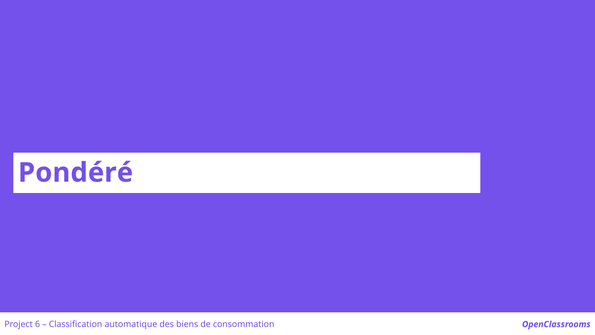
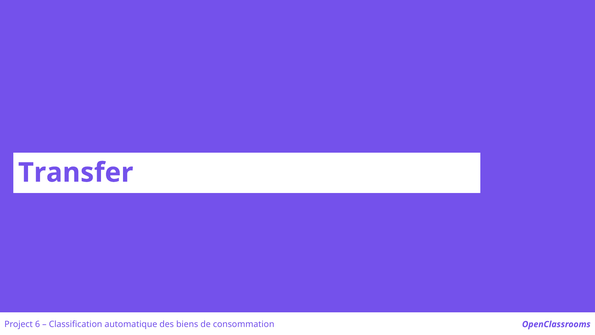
Pondéré: Pondéré -> Transfer
